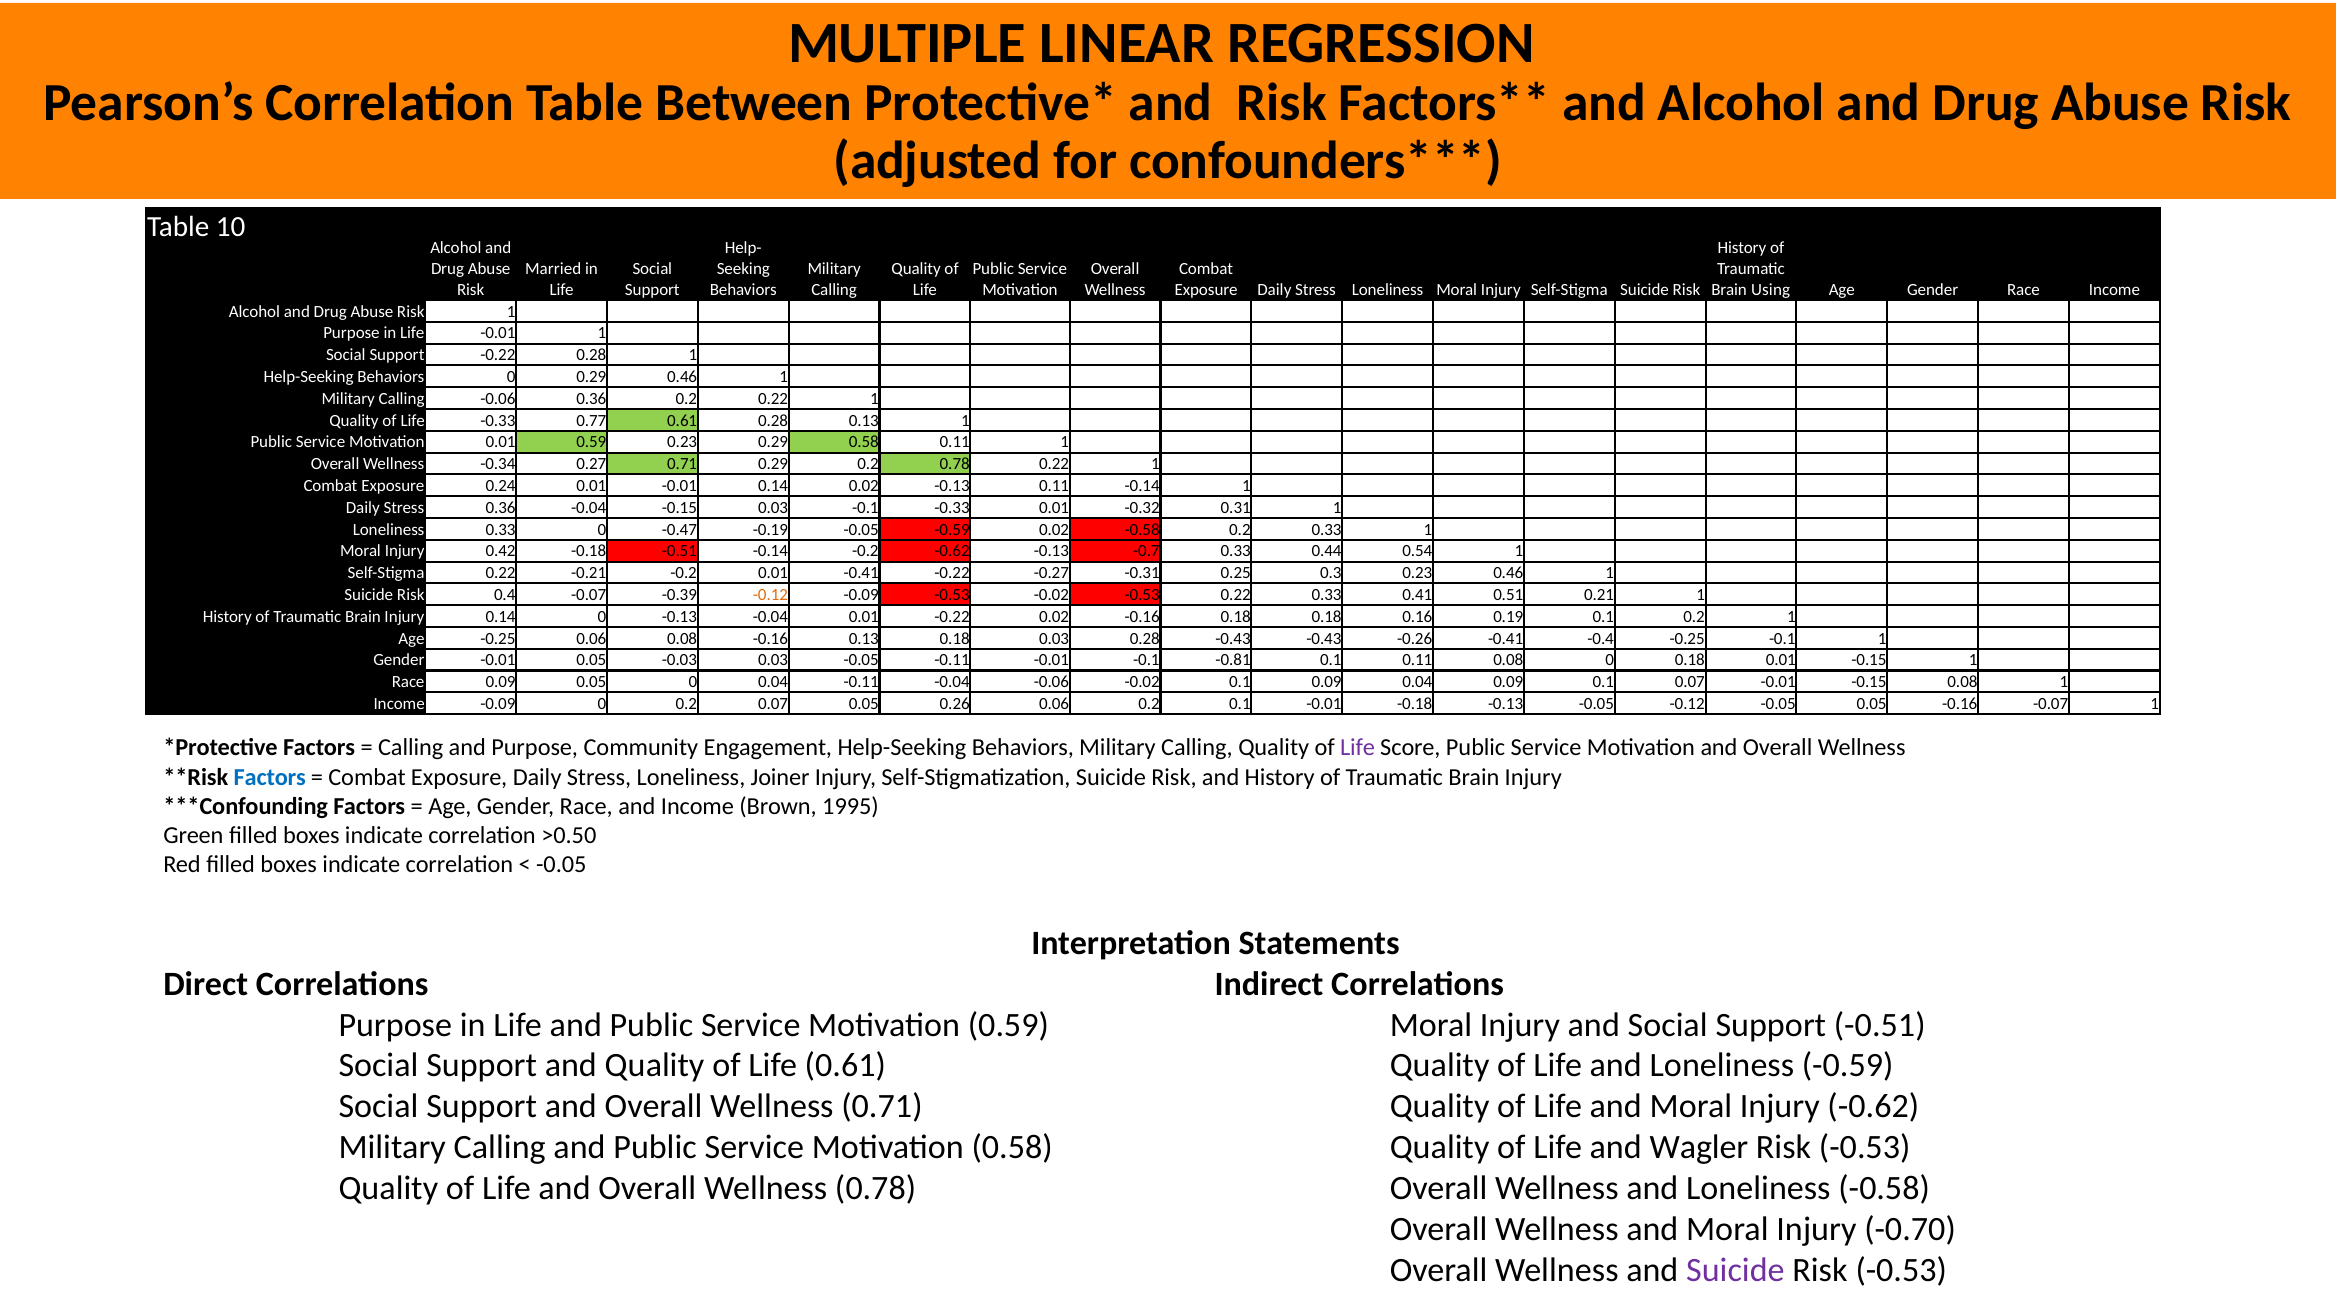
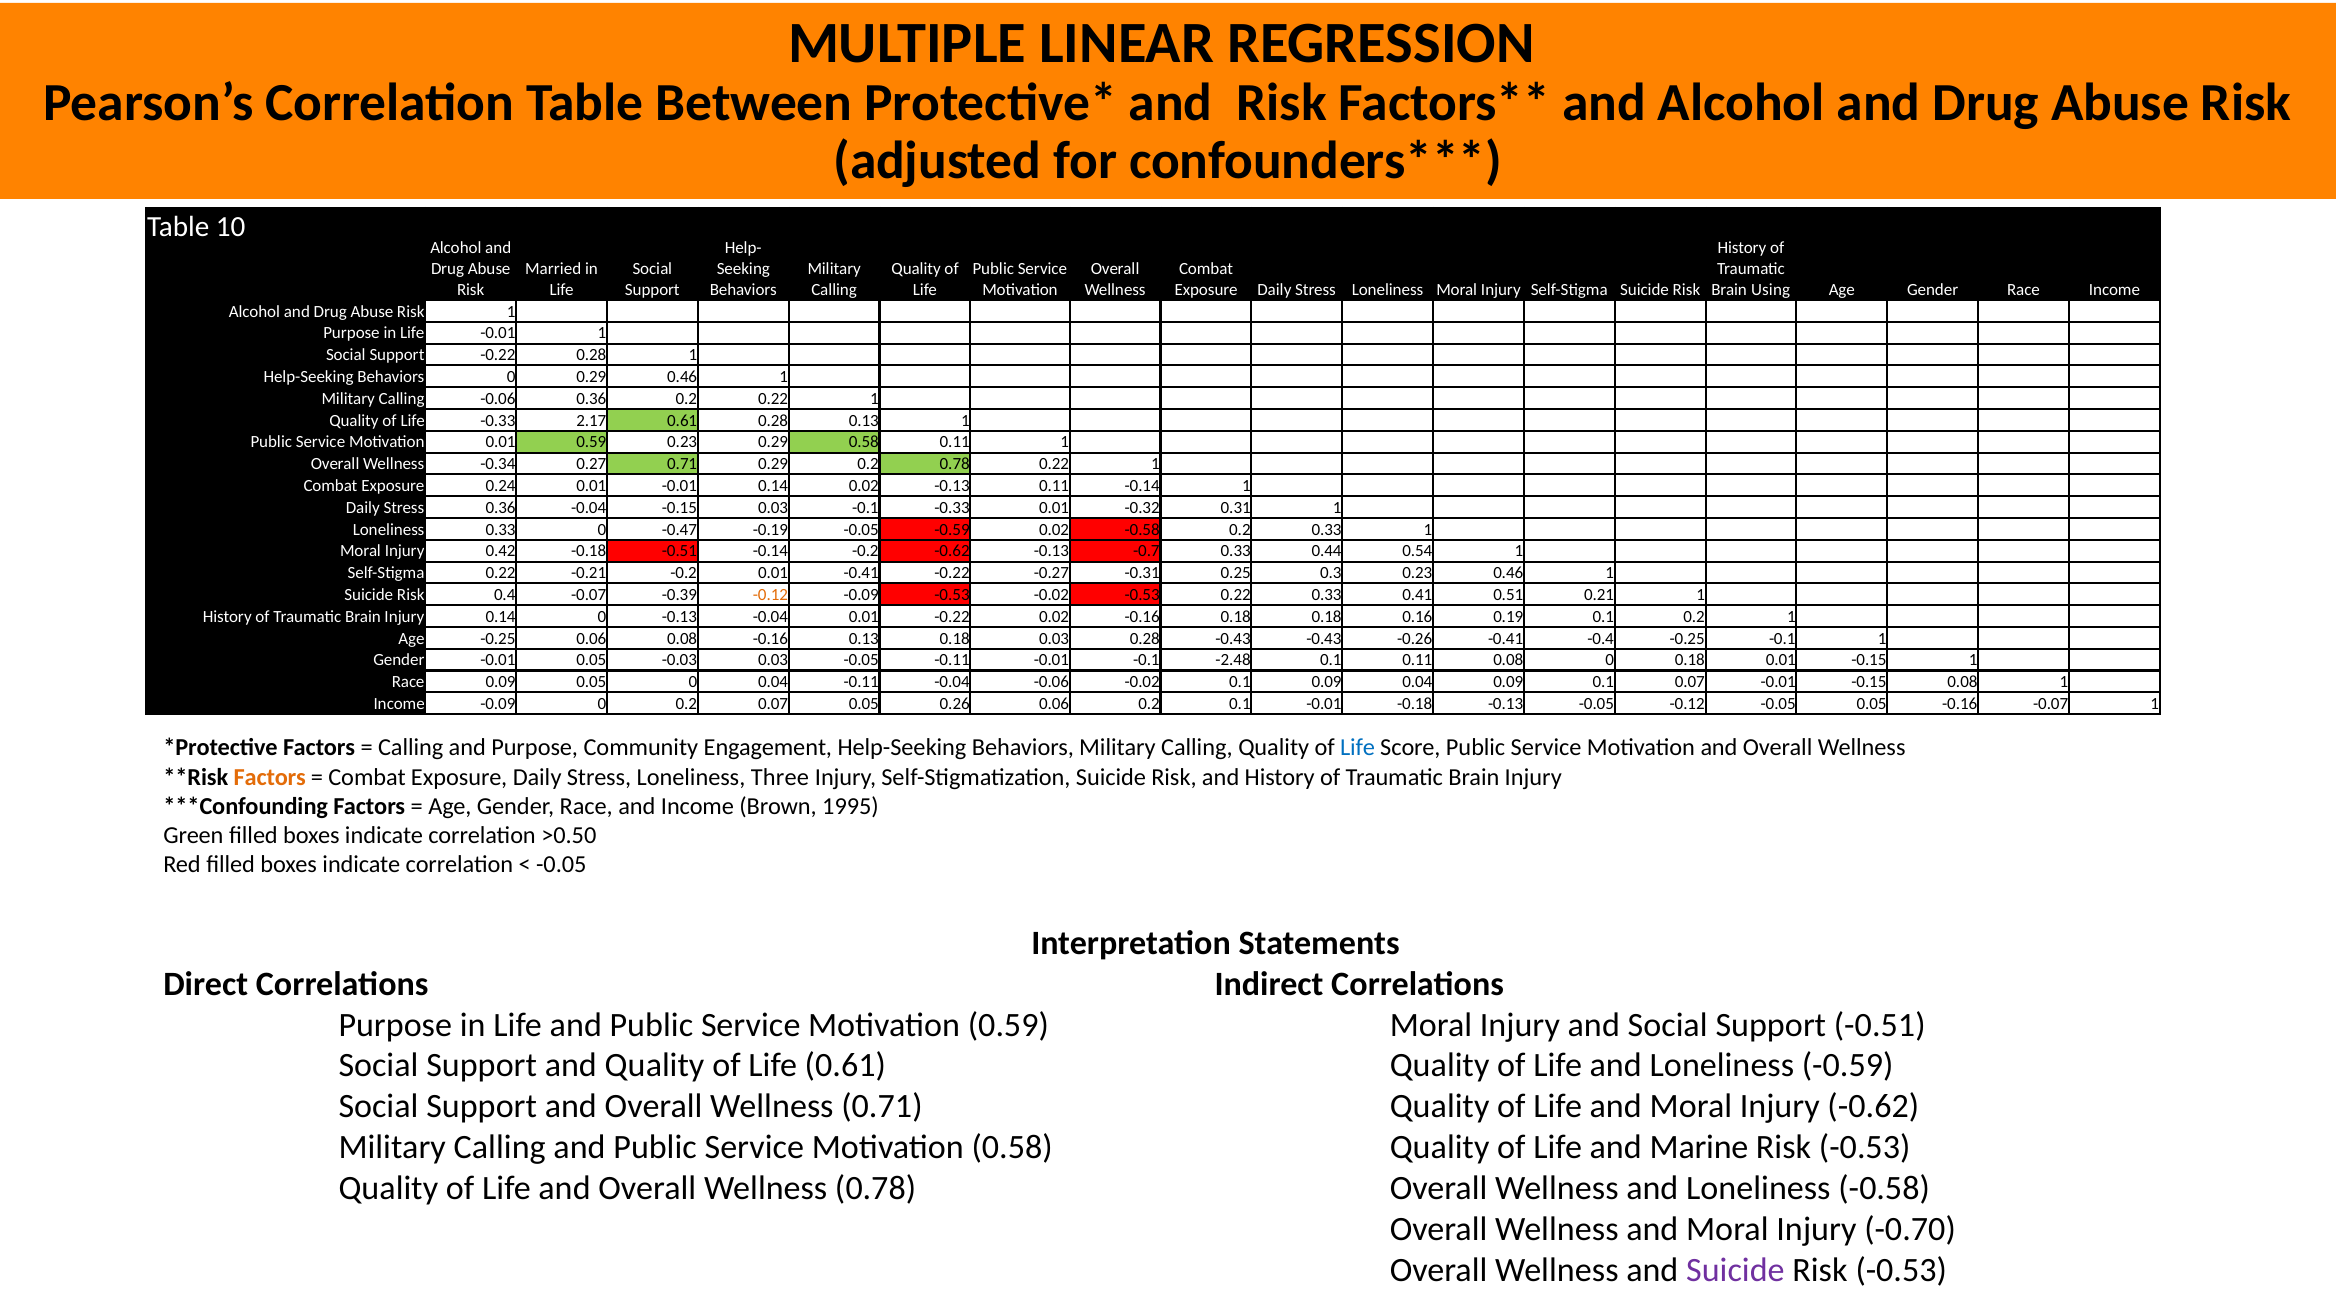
0.77: 0.77 -> 2.17
-0.81: -0.81 -> -2.48
Life at (1358, 748) colour: purple -> blue
Factors at (270, 777) colour: blue -> orange
Joiner: Joiner -> Three
Wagler: Wagler -> Marine
